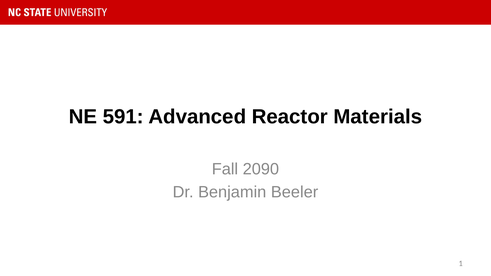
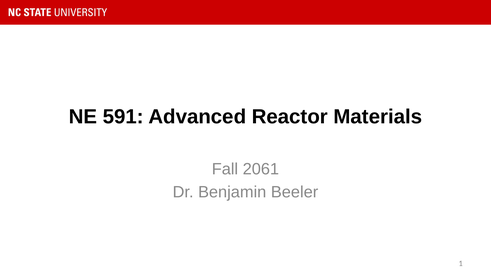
2090: 2090 -> 2061
